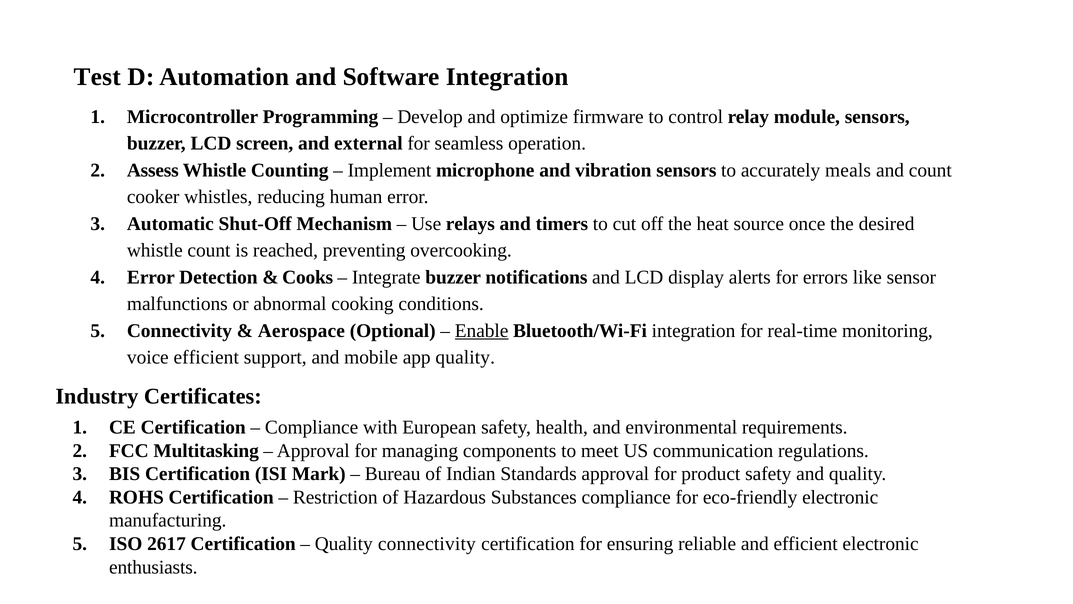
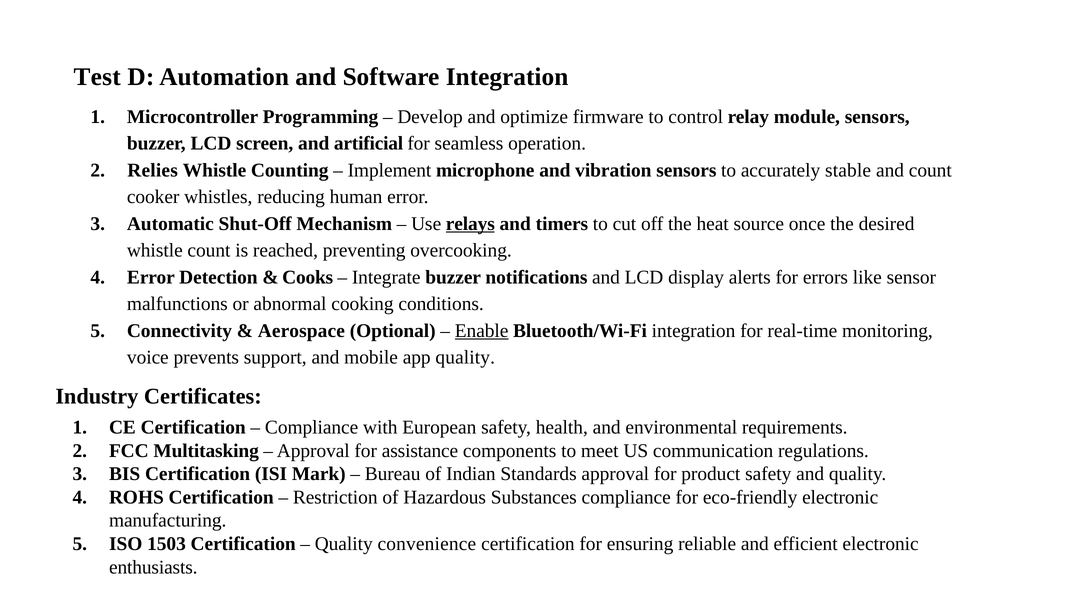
external: external -> artificial
Assess: Assess -> Relies
meals: meals -> stable
relays underline: none -> present
voice efficient: efficient -> prevents
managing: managing -> assistance
2617: 2617 -> 1503
Quality connectivity: connectivity -> convenience
